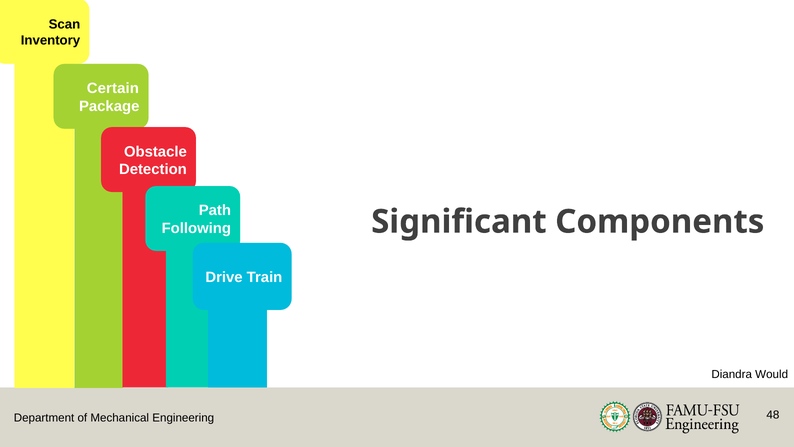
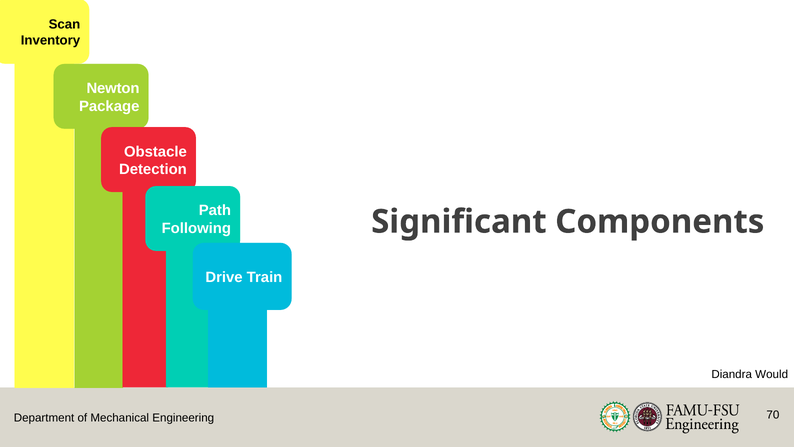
Certain: Certain -> Newton
48: 48 -> 70
